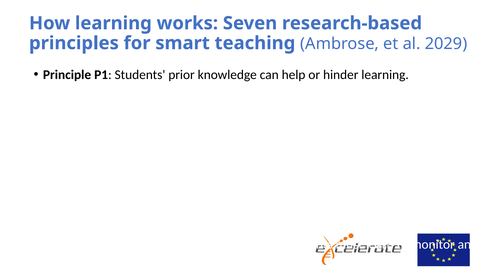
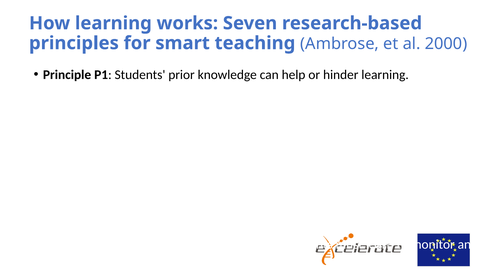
2029: 2029 -> 2000
